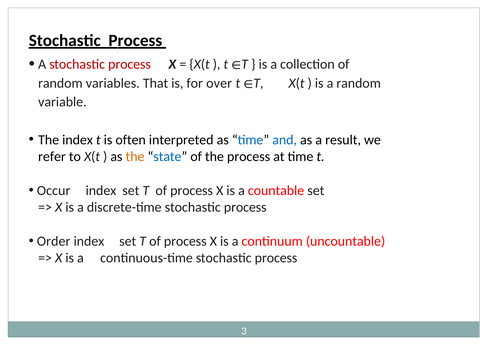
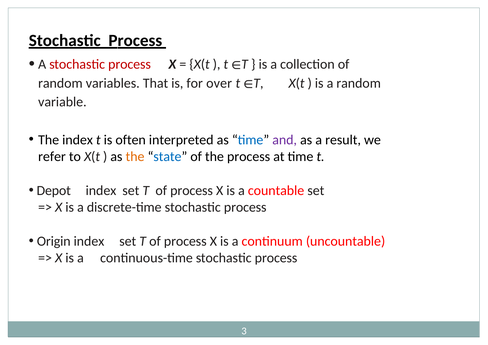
and colour: blue -> purple
Occur: Occur -> Depot
Order: Order -> Origin
